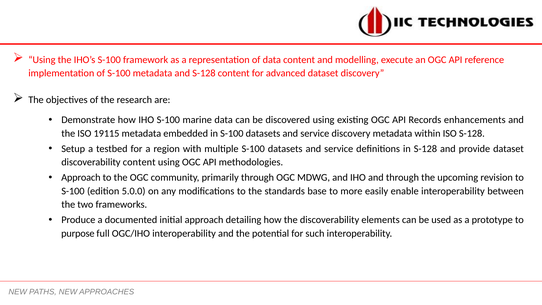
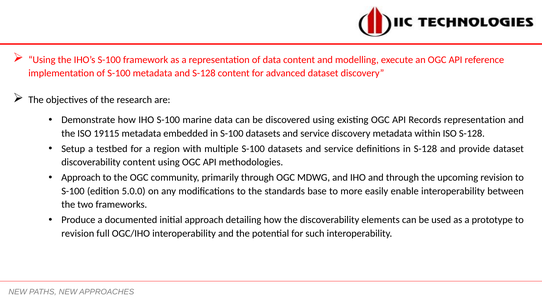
Records enhancements: enhancements -> representation
purpose at (78, 233): purpose -> revision
